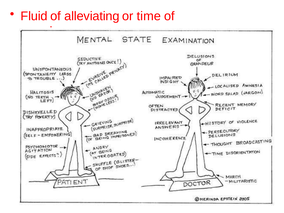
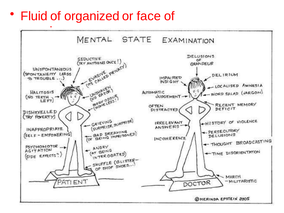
alleviating: alleviating -> organized
time: time -> face
